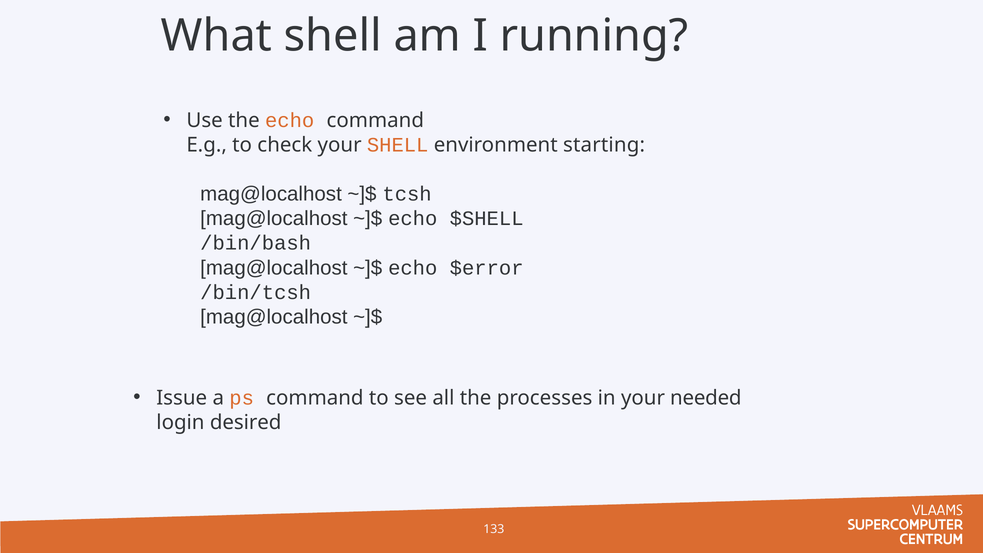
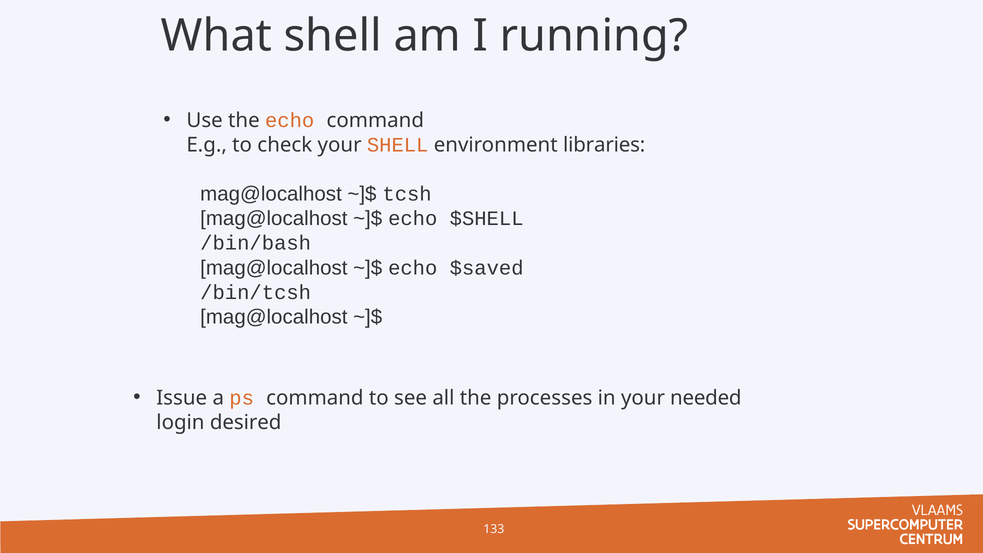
starting: starting -> libraries
$error: $error -> $saved
